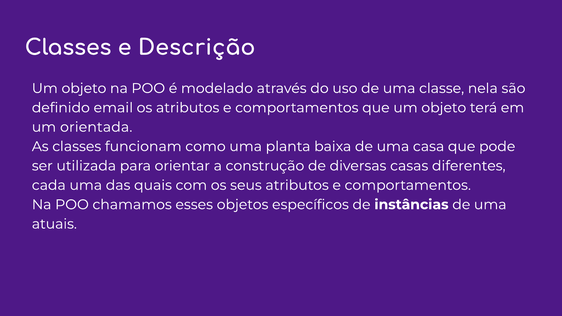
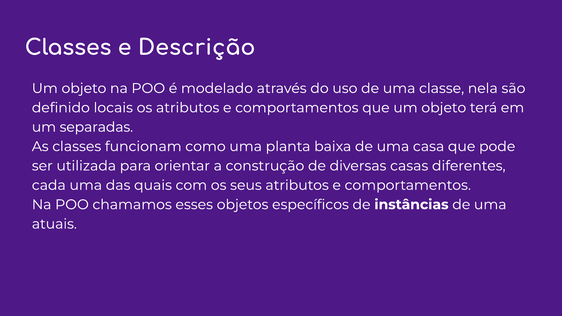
email: email -> locais
orientada: orientada -> separadas
